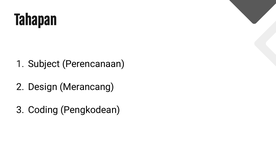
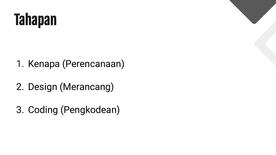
Subject: Subject -> Kenapa
